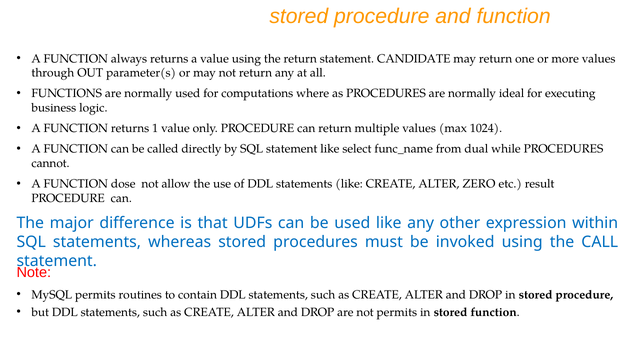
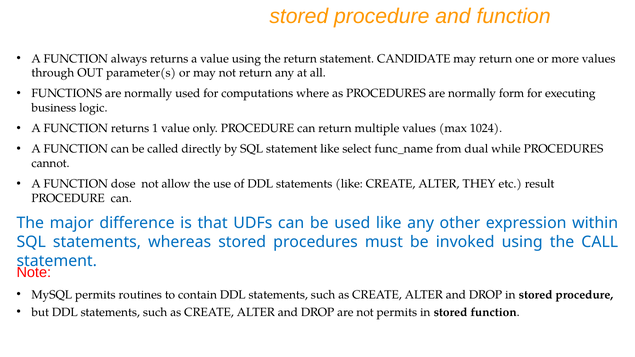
ideal: ideal -> form
ZERO: ZERO -> THEY
